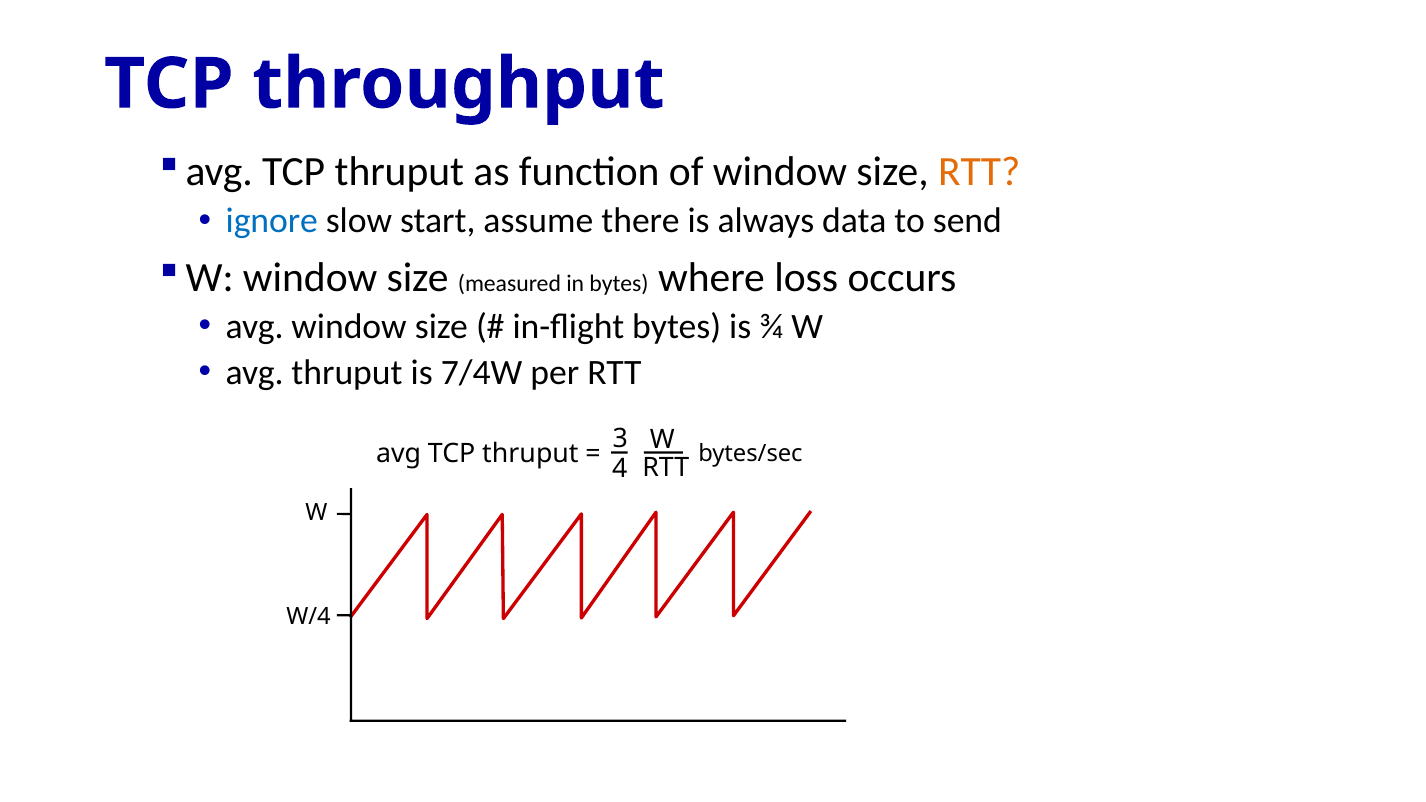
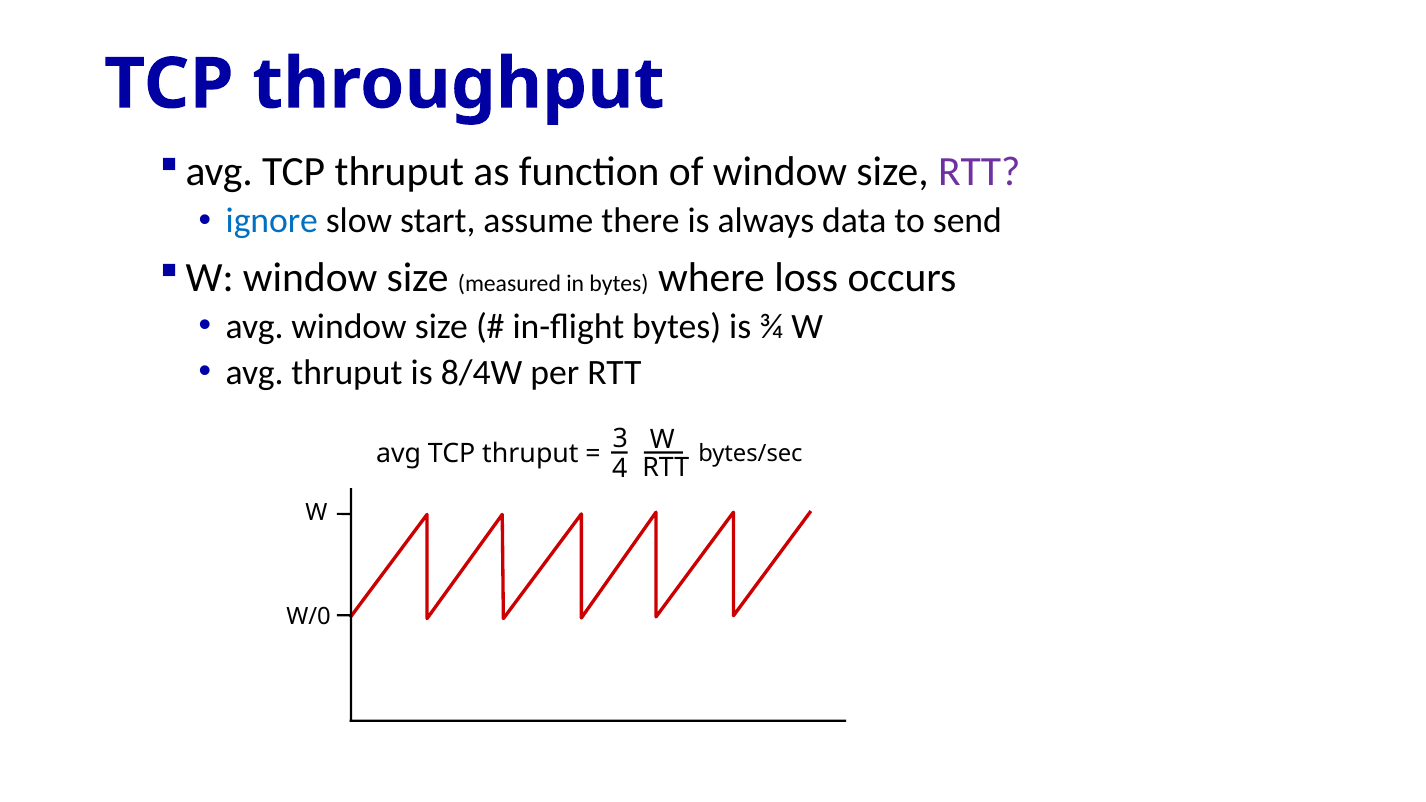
RTT at (979, 172) colour: orange -> purple
7/4W: 7/4W -> 8/4W
W/4: W/4 -> W/0
